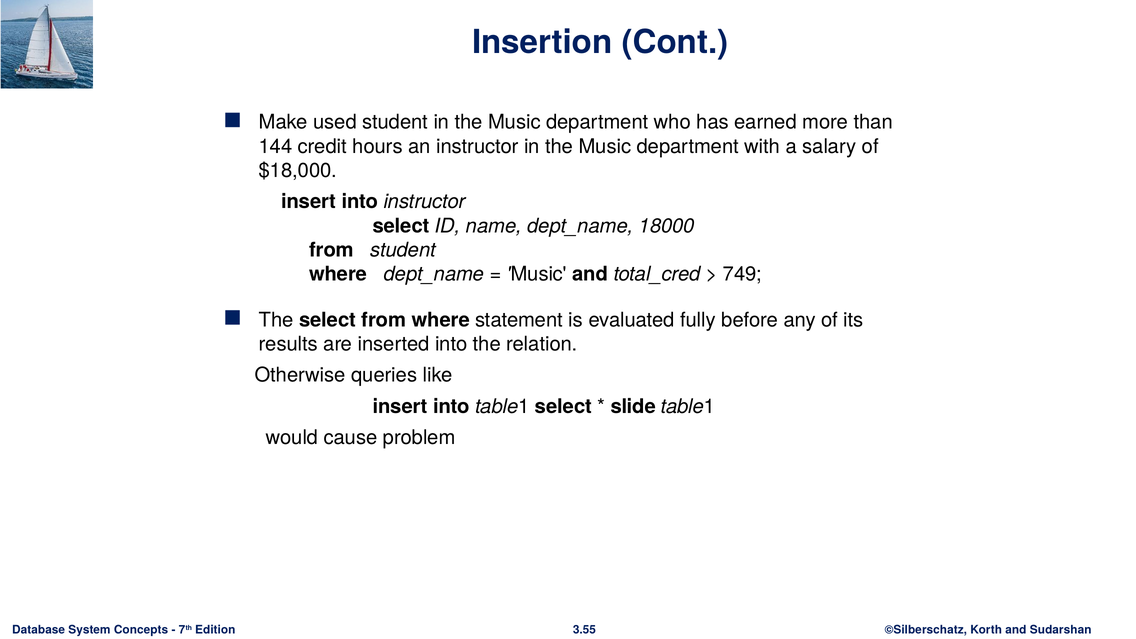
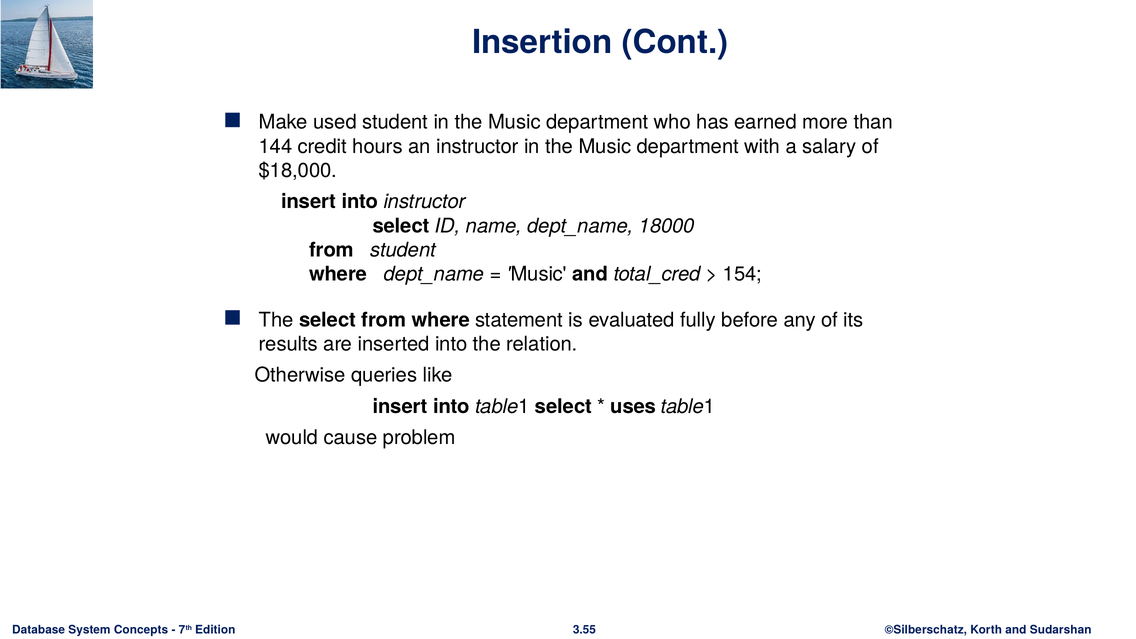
749: 749 -> 154
slide: slide -> uses
